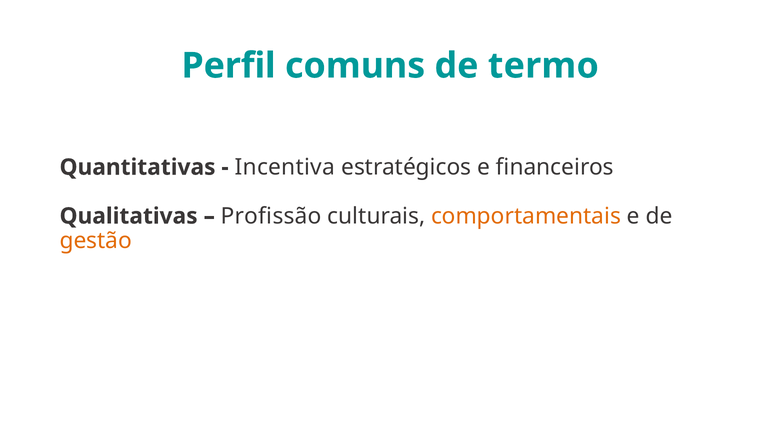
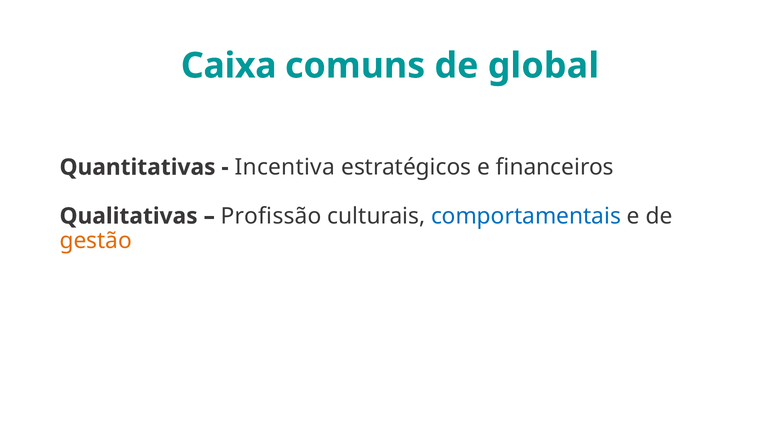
Perfil: Perfil -> Caixa
termo: termo -> global
comportamentais colour: orange -> blue
